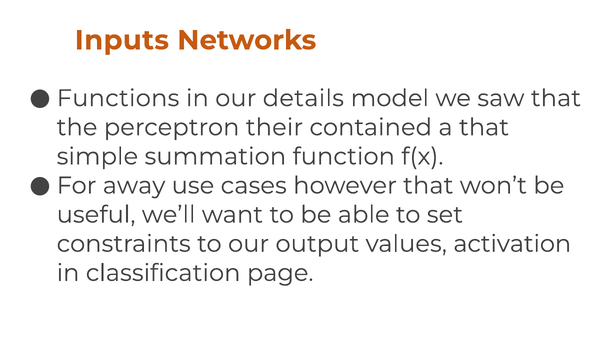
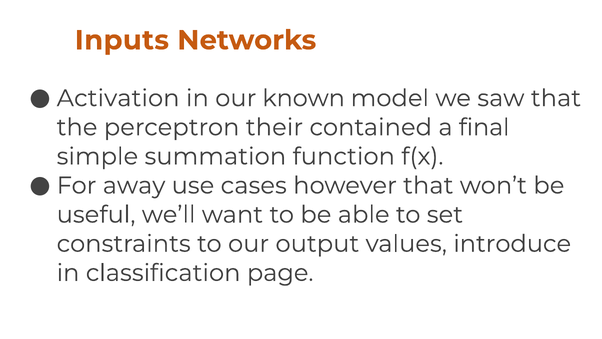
Functions: Functions -> Activation
details: details -> known
a that: that -> final
activation: activation -> introduce
